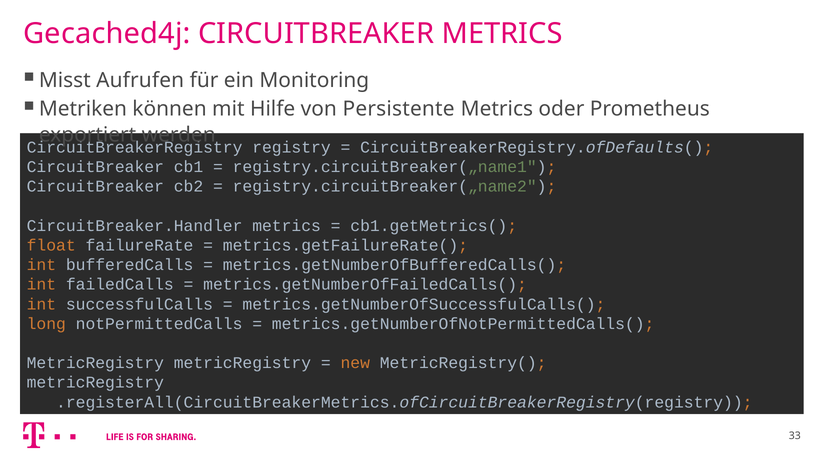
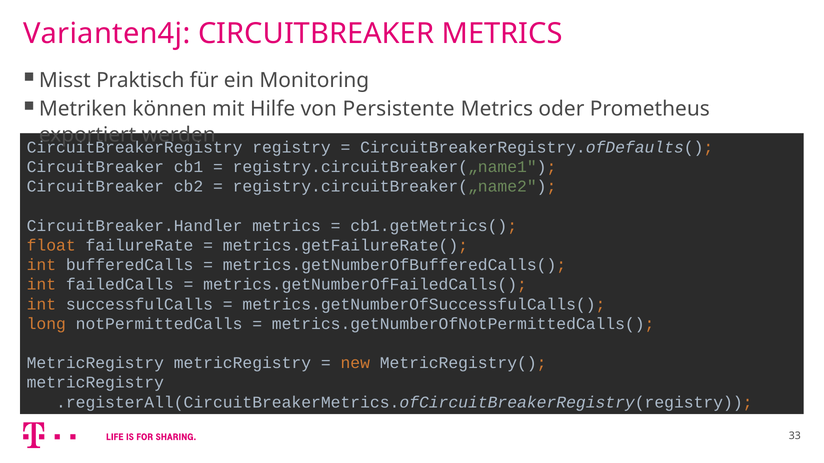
Gecached4j: Gecached4j -> Varianten4j
Aufrufen: Aufrufen -> Praktisch
